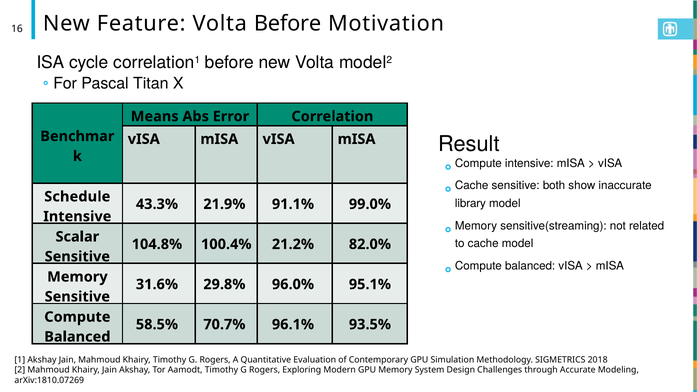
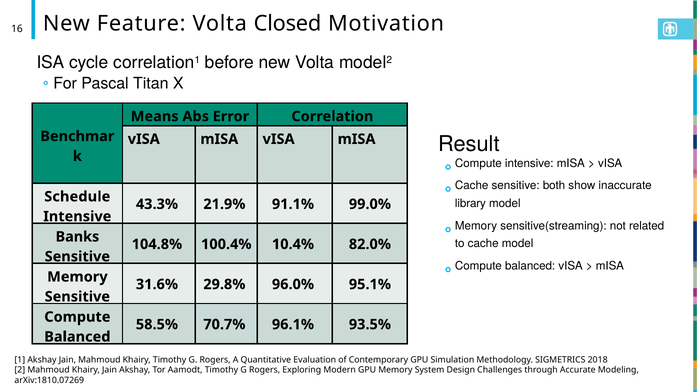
Volta Before: Before -> Closed
Scalar: Scalar -> Banks
21.2%: 21.2% -> 10.4%
